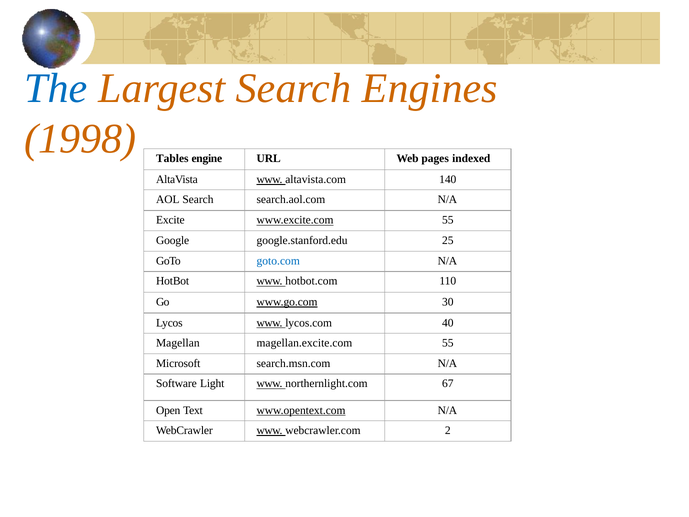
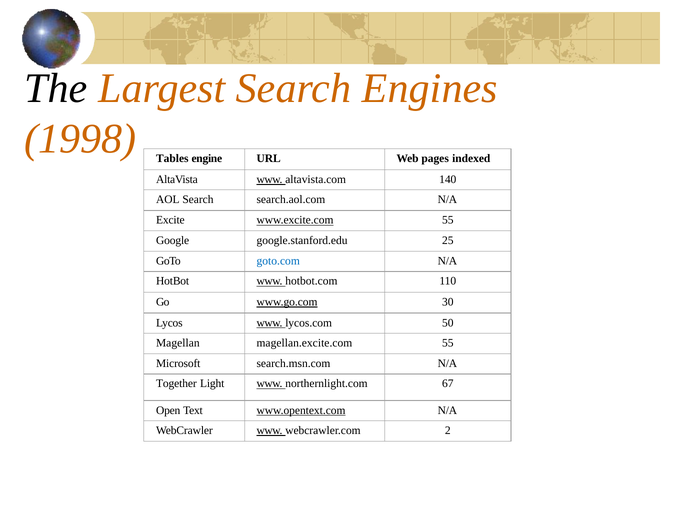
The colour: blue -> black
40: 40 -> 50
Software: Software -> Together
